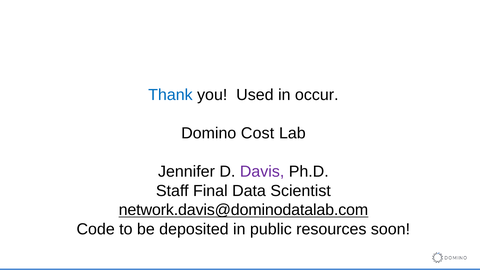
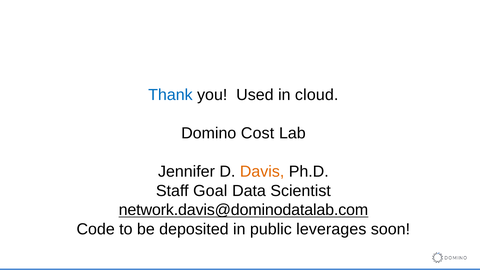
occur: occur -> cloud
Davis colour: purple -> orange
Final: Final -> Goal
resources: resources -> leverages
